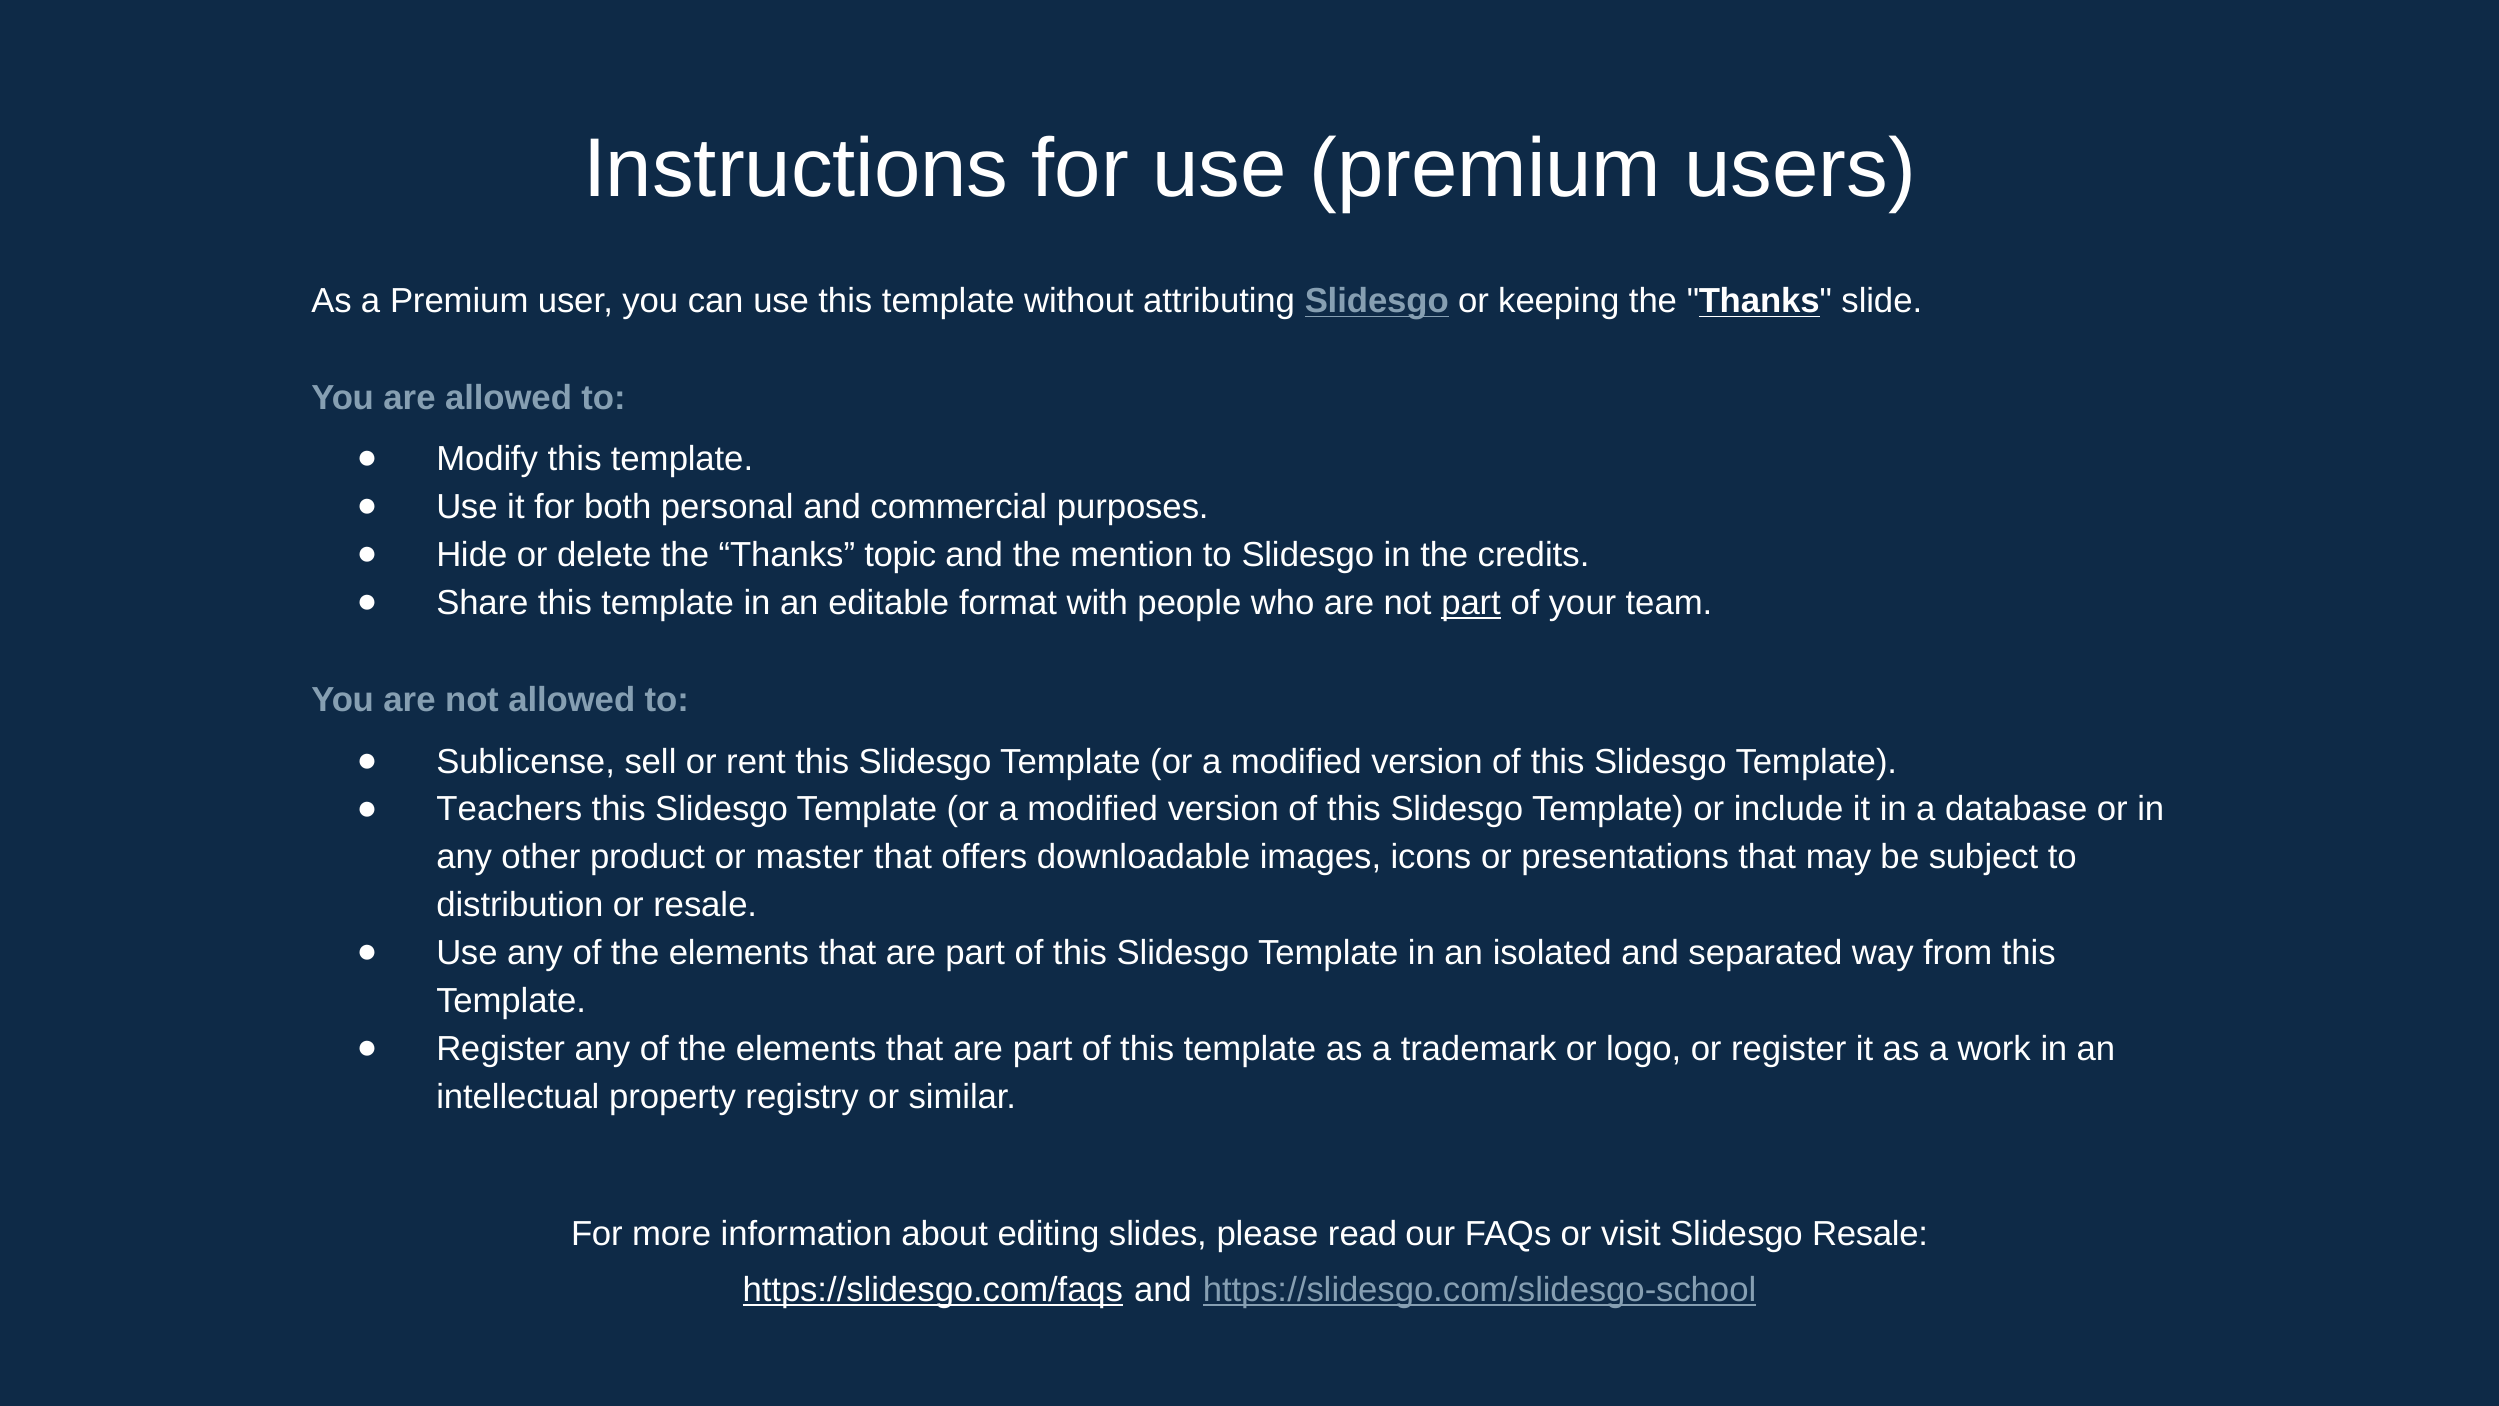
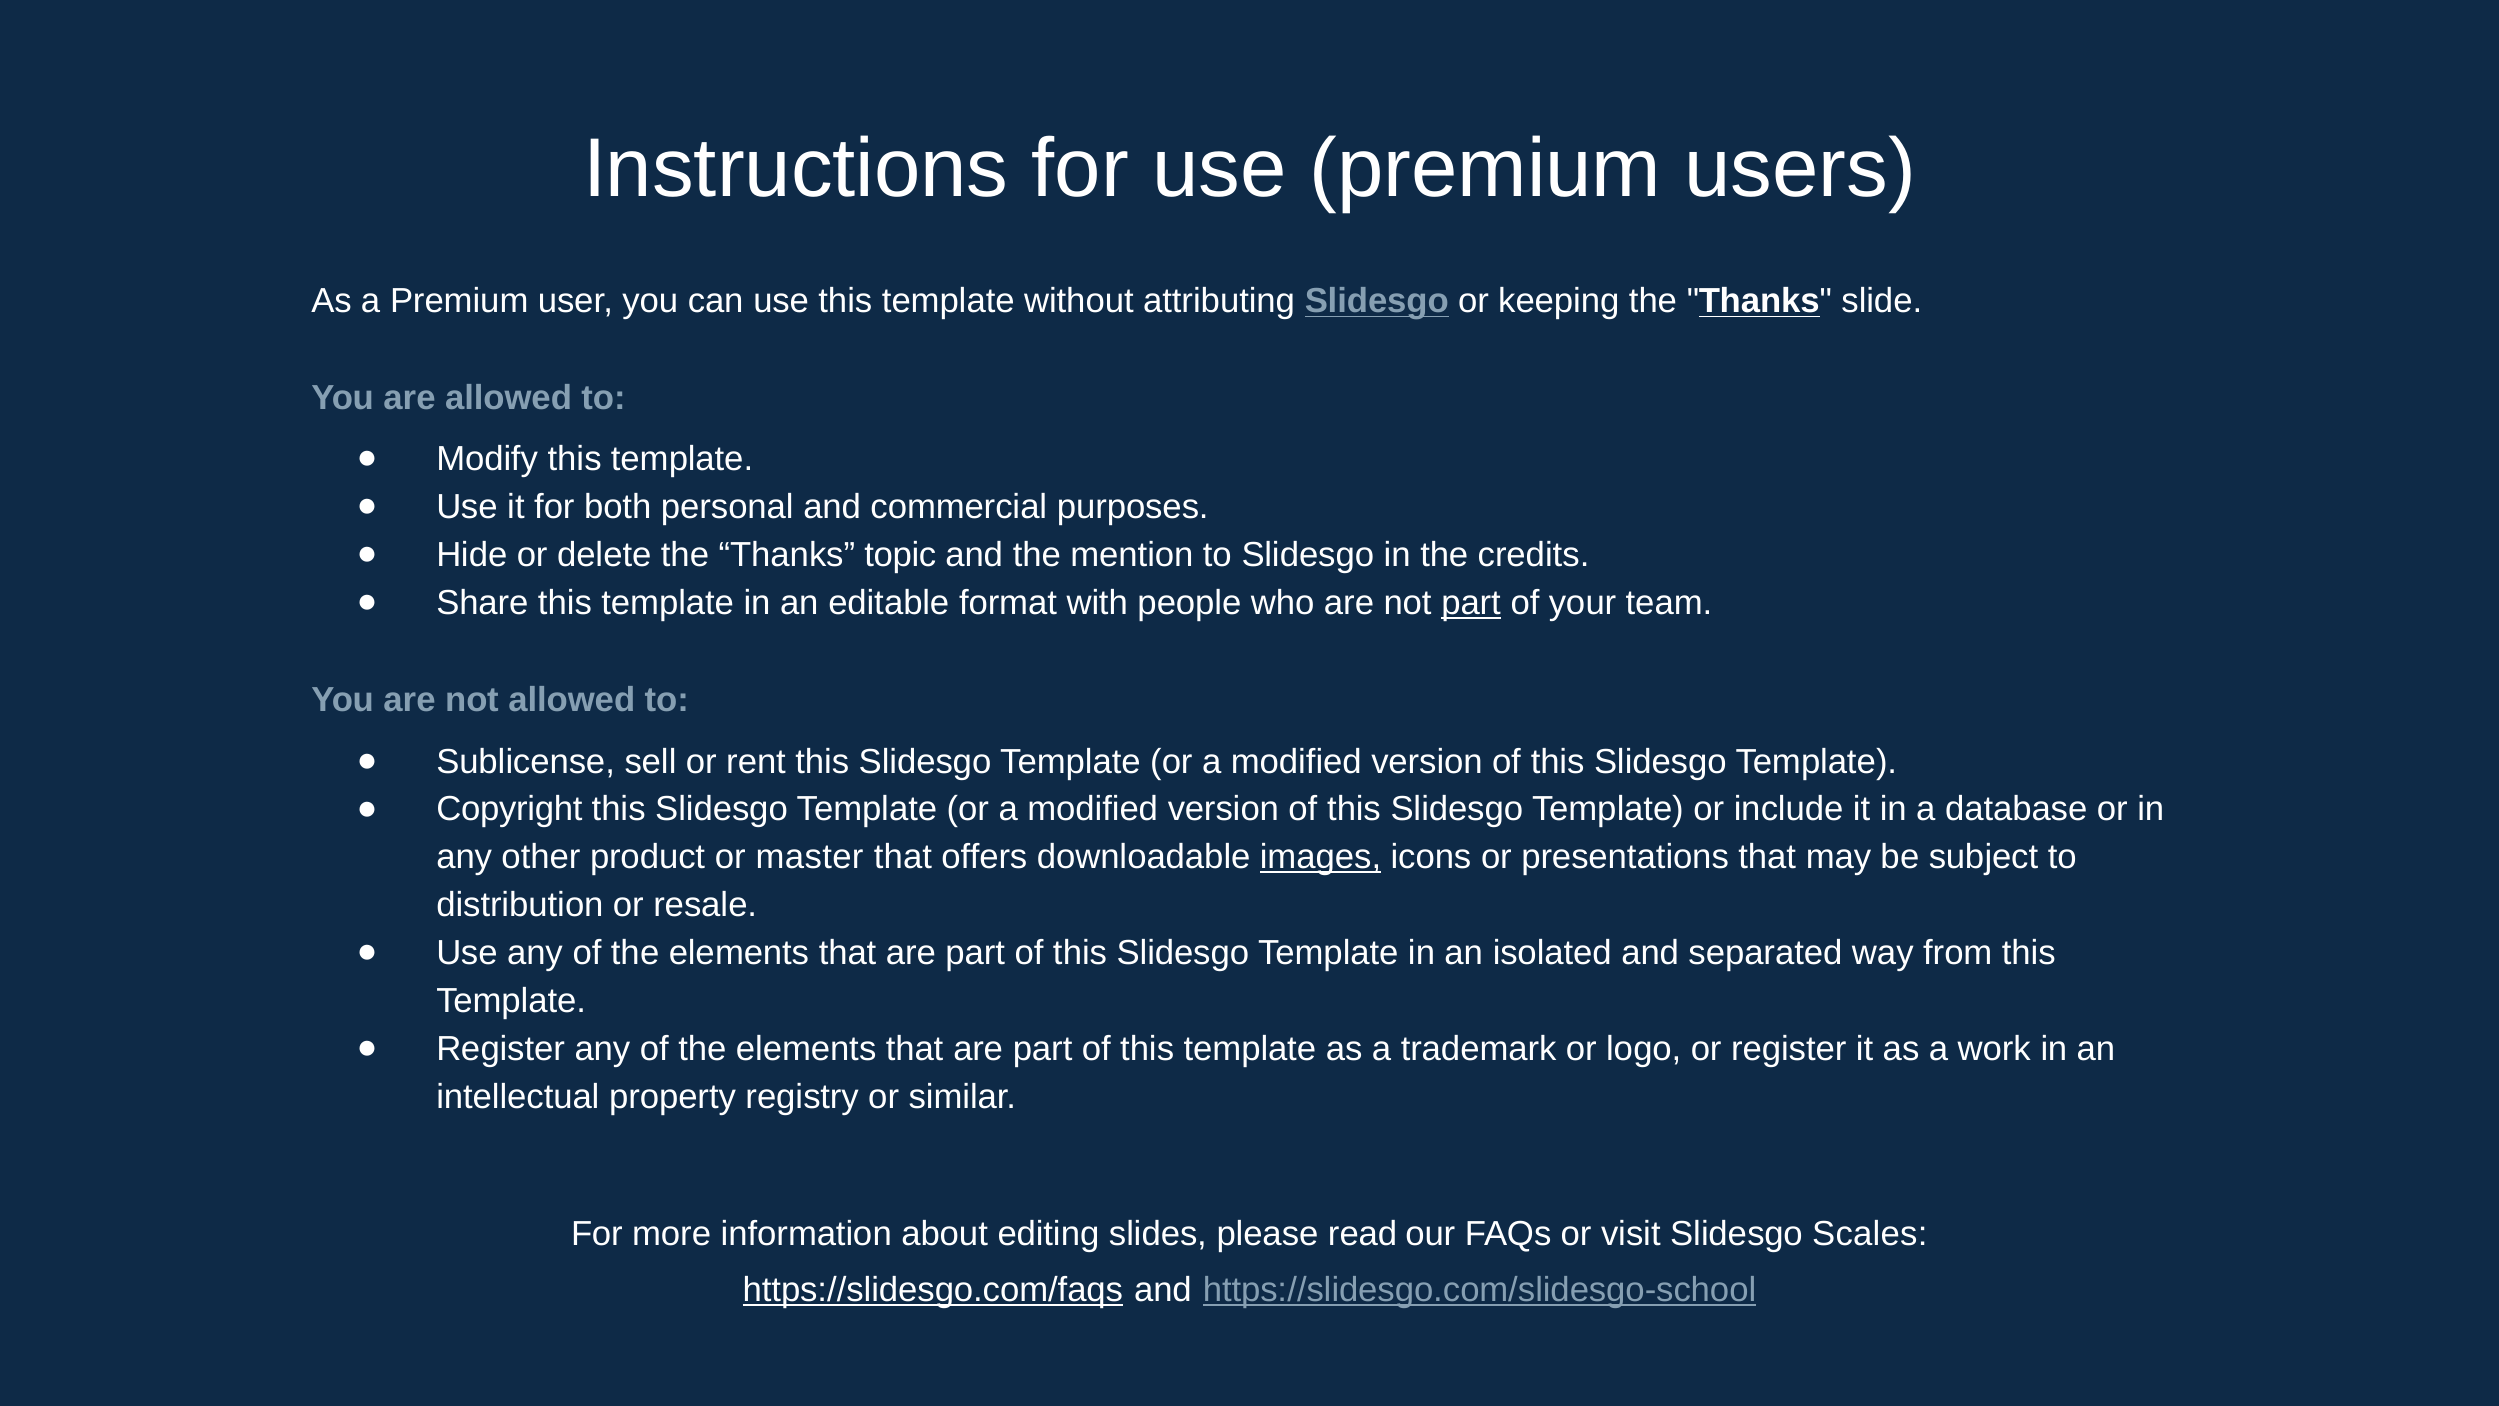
Teachers: Teachers -> Copyright
images underline: none -> present
Slidesgo Resale: Resale -> Scales
